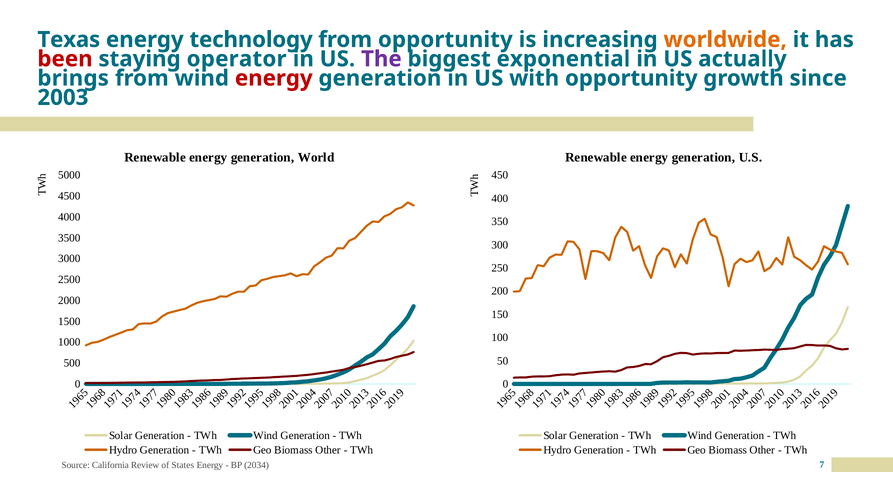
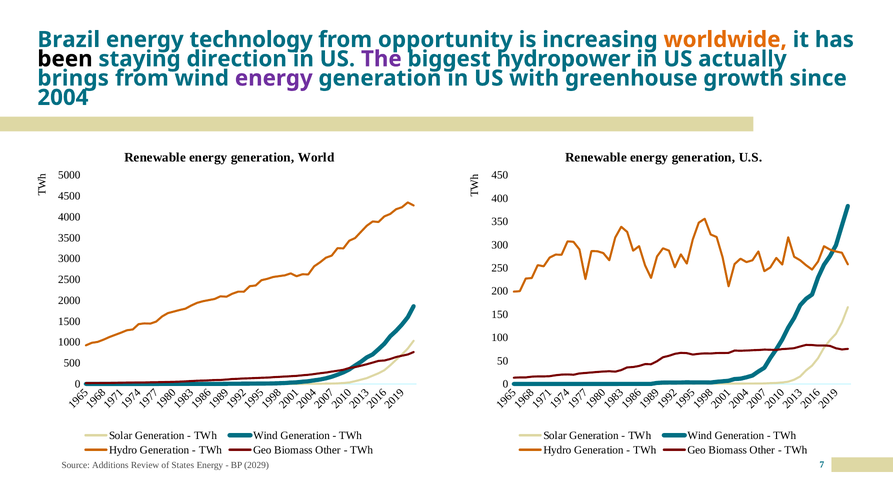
Texas: Texas -> Brazil
been colour: red -> black
operator: operator -> direction
exponential: exponential -> hydropower
energy at (274, 78) colour: red -> purple
with opportunity: opportunity -> greenhouse
2003: 2003 -> 2004
California: California -> Additions
2034: 2034 -> 2029
